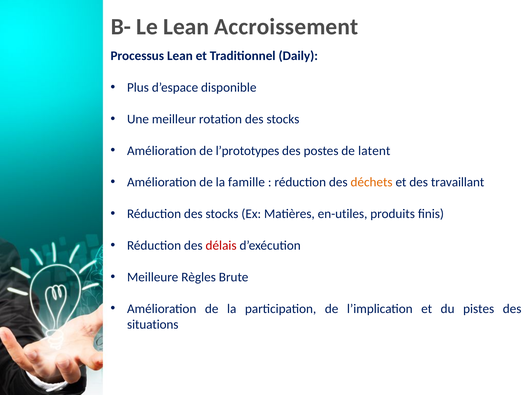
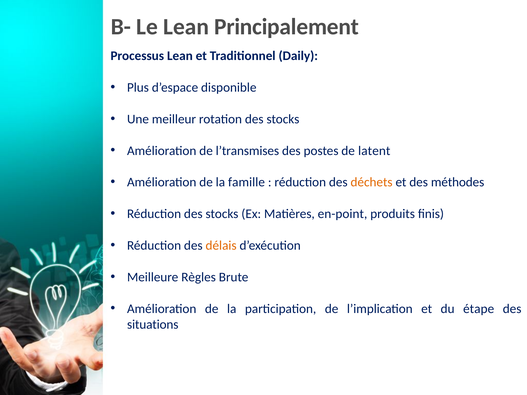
Accroissement: Accroissement -> Principalement
l’prototypes: l’prototypes -> l’transmises
travaillant: travaillant -> méthodes
en-utiles: en-utiles -> en-point
délais colour: red -> orange
pistes: pistes -> étape
